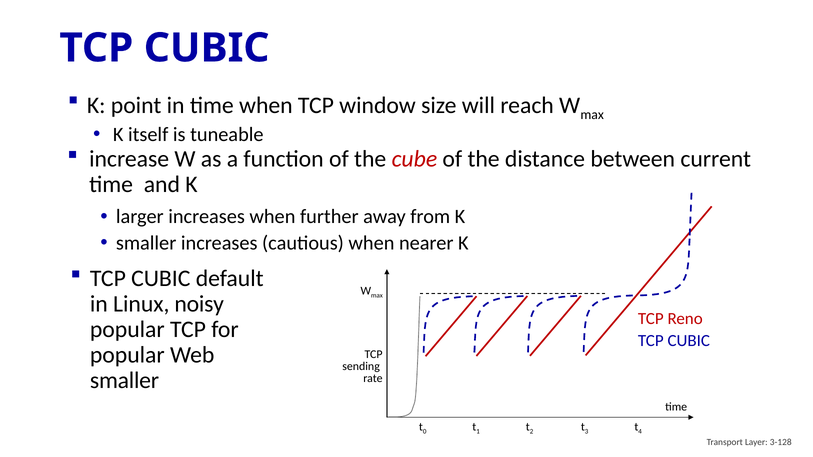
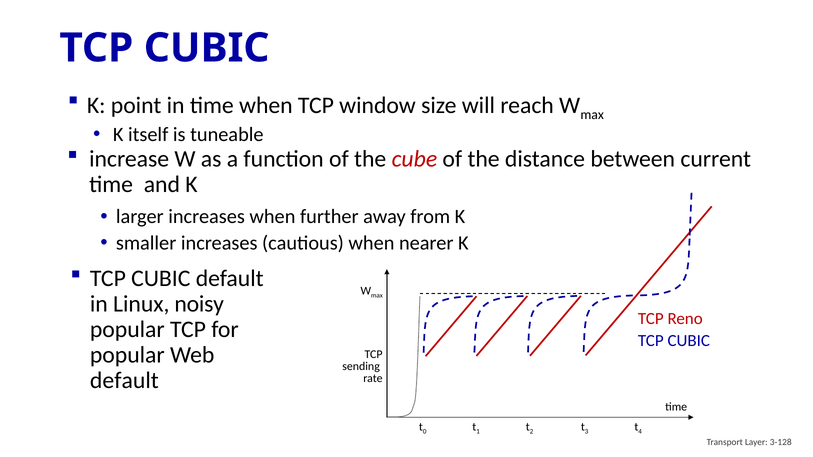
smaller at (124, 381): smaller -> default
